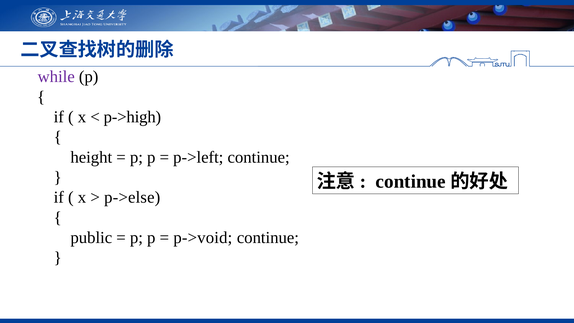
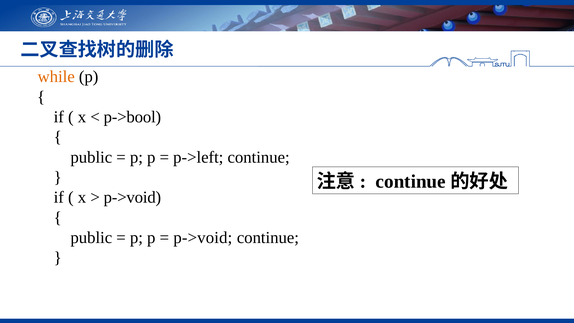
while colour: purple -> orange
p->high: p->high -> p->bool
height at (91, 157): height -> public
p->else at (132, 197): p->else -> p->void
